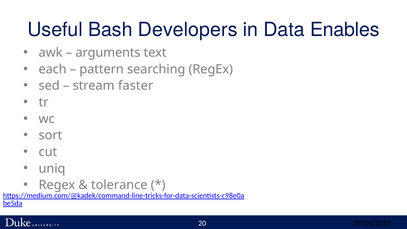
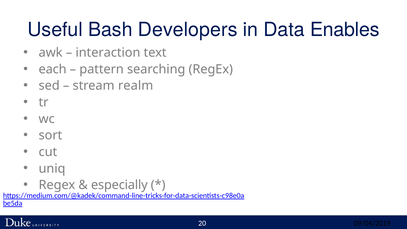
arguments: arguments -> interaction
faster: faster -> realm
tolerance: tolerance -> especially
